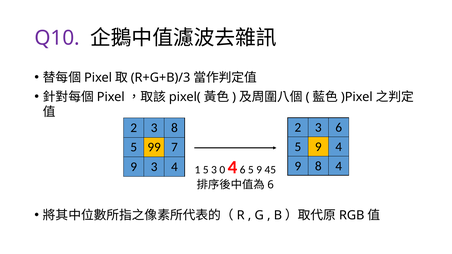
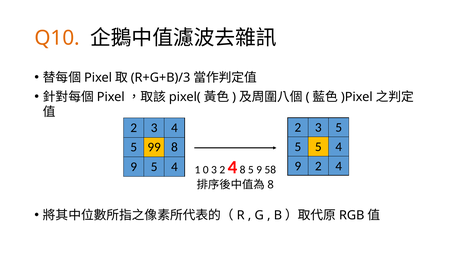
Q10 colour: purple -> orange
3 6: 6 -> 5
3 8: 8 -> 4
9 at (318, 147): 9 -> 5
99 7: 7 -> 8
9 8: 8 -> 2
9 3: 3 -> 5
1 5: 5 -> 0
3 0: 0 -> 2
4 6: 6 -> 8
45: 45 -> 58
6 at (271, 185): 6 -> 8
